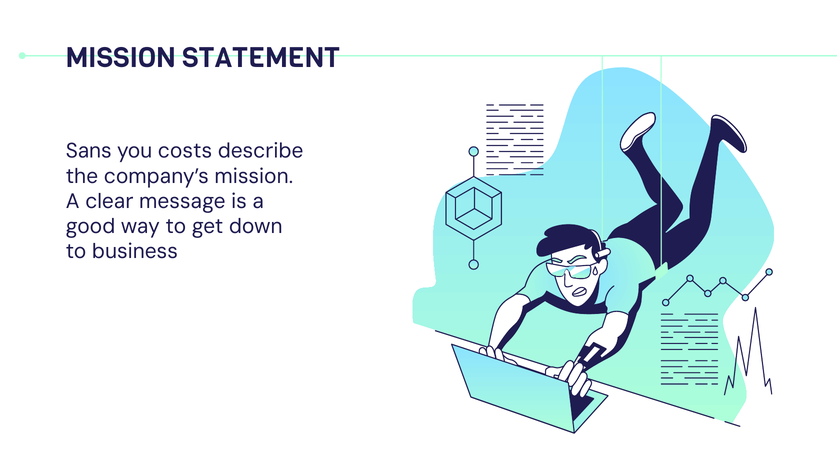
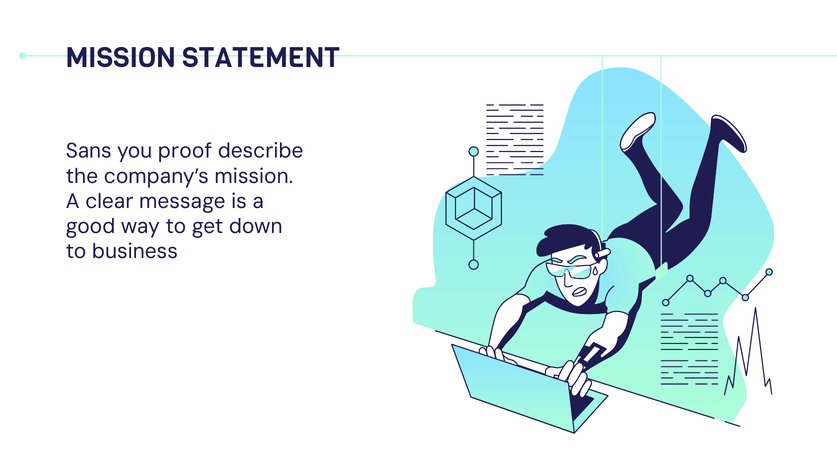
costs: costs -> proof
